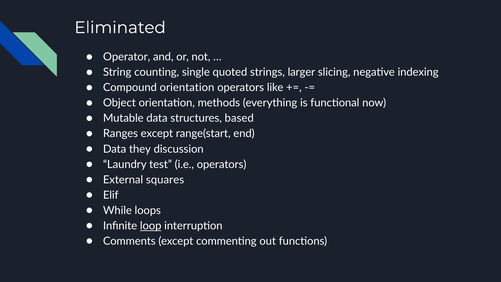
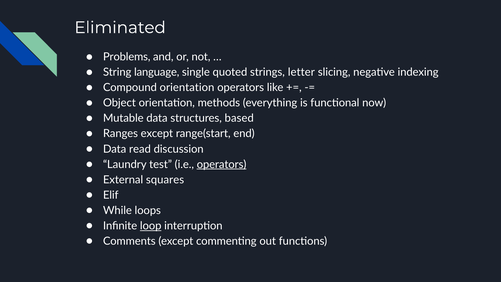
Operator: Operator -> Problems
counting: counting -> language
larger: larger -> letter
they: they -> read
operators at (222, 164) underline: none -> present
